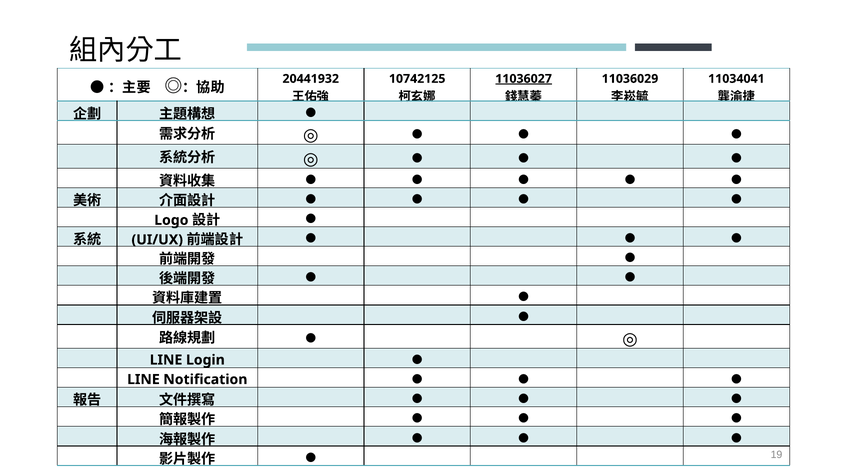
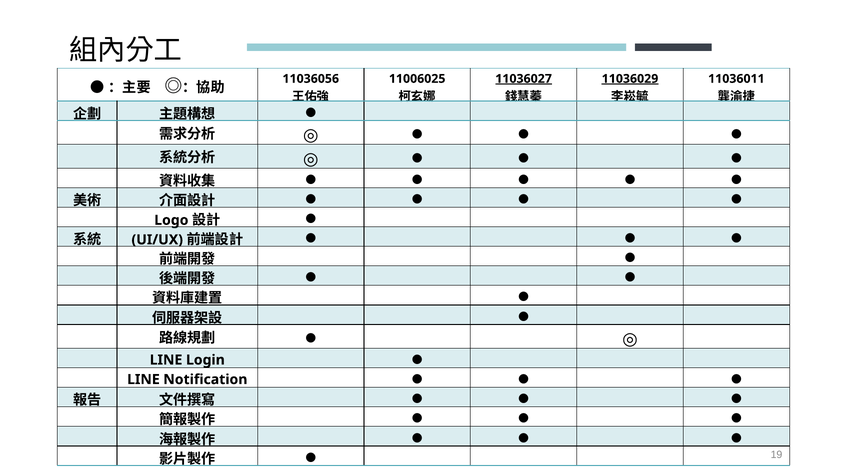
10742125: 10742125 -> 11006025
11036029 underline: none -> present
11034041: 11034041 -> 11036011
20441932: 20441932 -> 11036056
